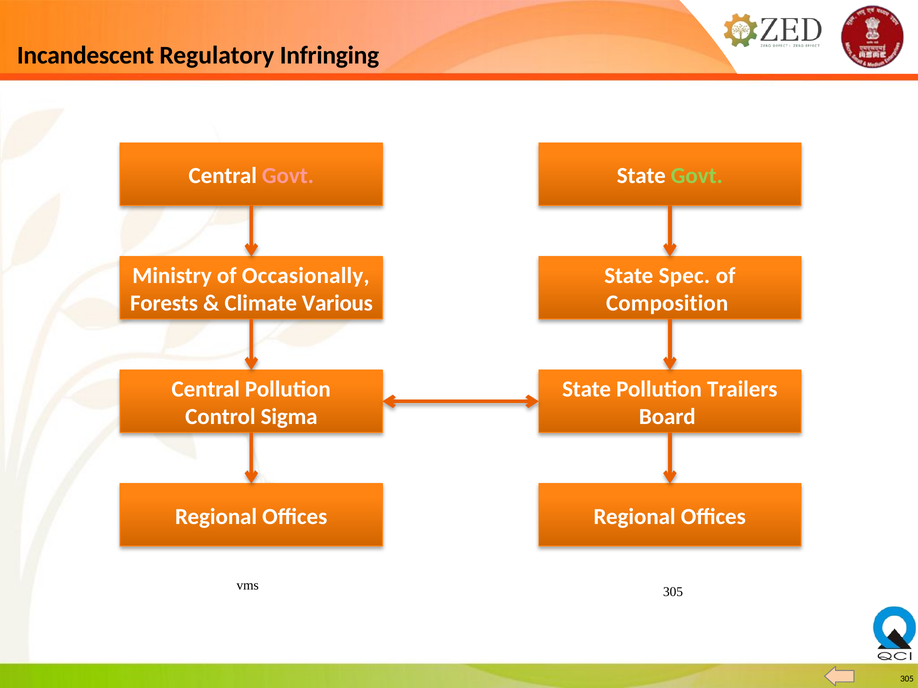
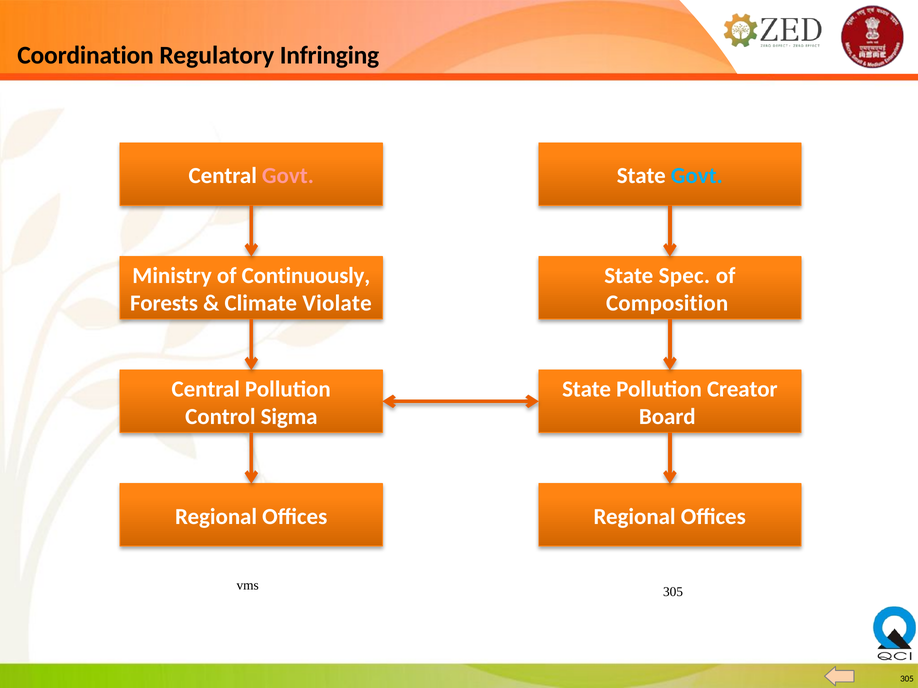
Incandescent: Incandescent -> Coordination
Govt at (697, 176) colour: light green -> light blue
Occasionally: Occasionally -> Continuously
Various: Various -> Violate
Trailers: Trailers -> Creator
